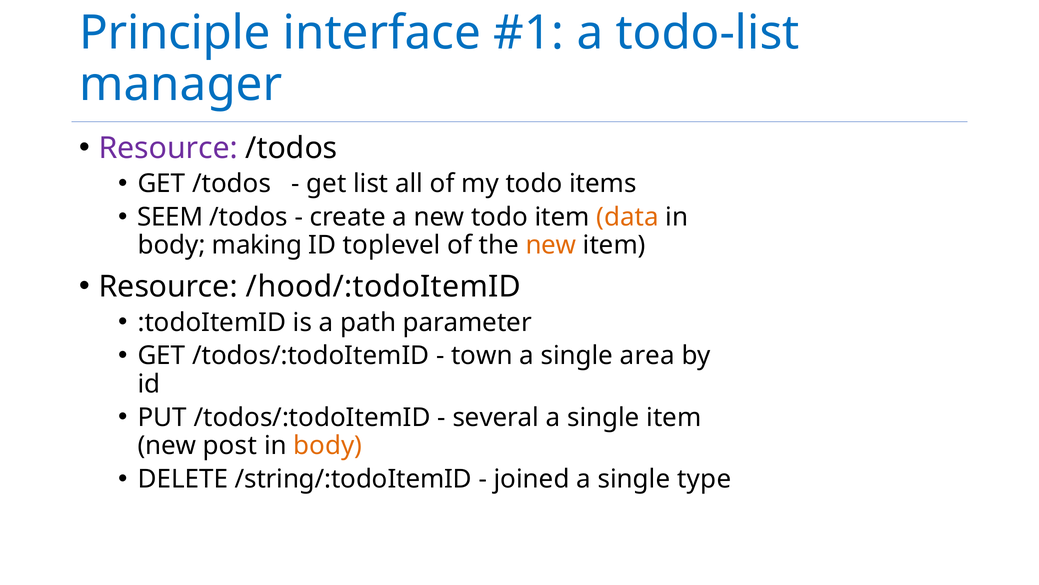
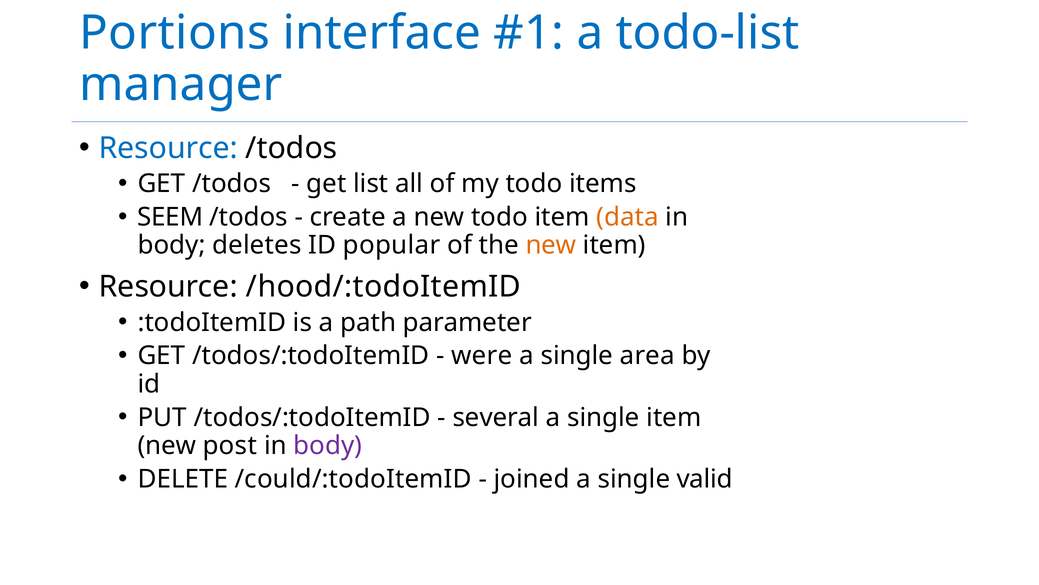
Principle: Principle -> Portions
Resource at (168, 148) colour: purple -> blue
making: making -> deletes
toplevel: toplevel -> popular
town: town -> were
body at (328, 445) colour: orange -> purple
/string/:todoItemID: /string/:todoItemID -> /could/:todoItemID
type: type -> valid
